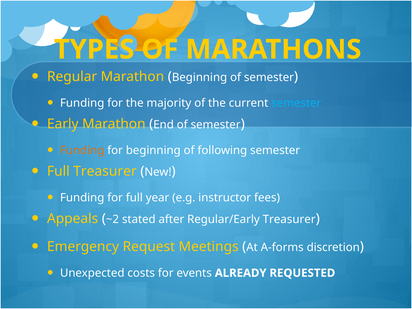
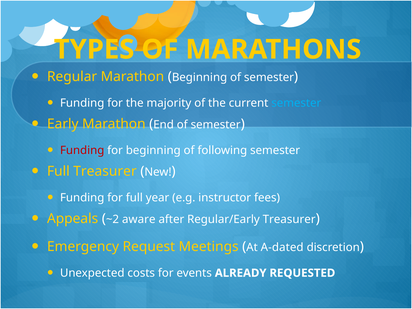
Funding at (82, 150) colour: orange -> red
stated: stated -> aware
A-forms: A-forms -> A-dated
